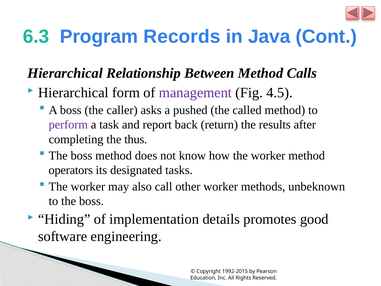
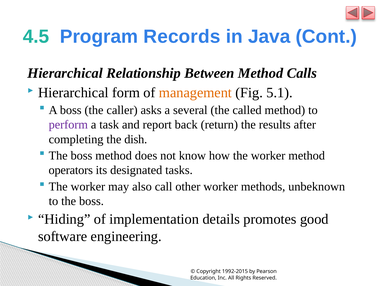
6.3: 6.3 -> 4.5
management colour: purple -> orange
4.5: 4.5 -> 5.1
pushed: pushed -> several
thus: thus -> dish
